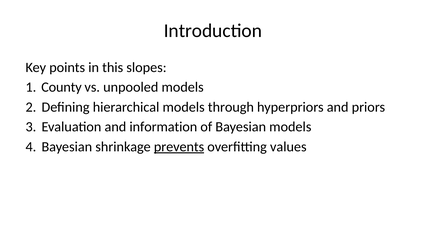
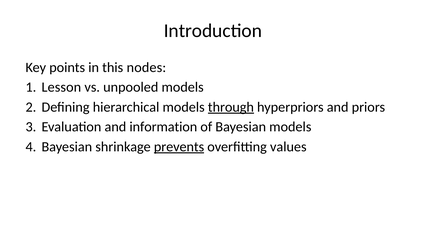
slopes: slopes -> nodes
County: County -> Lesson
through underline: none -> present
